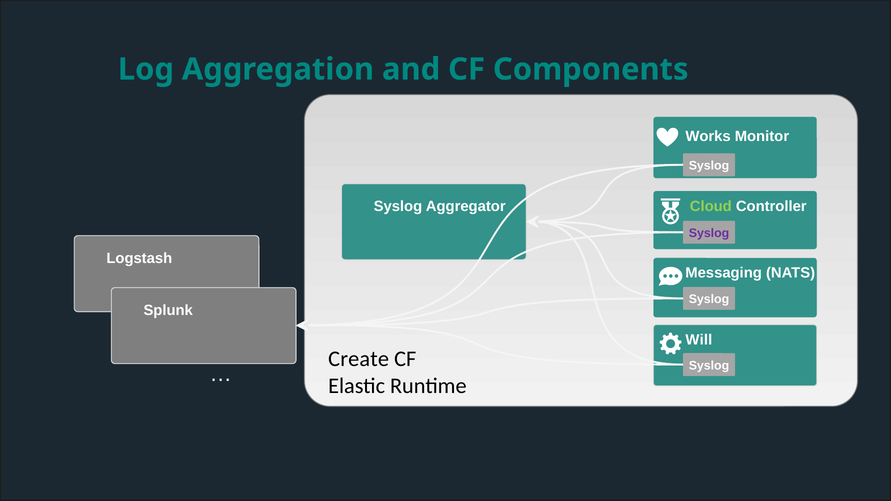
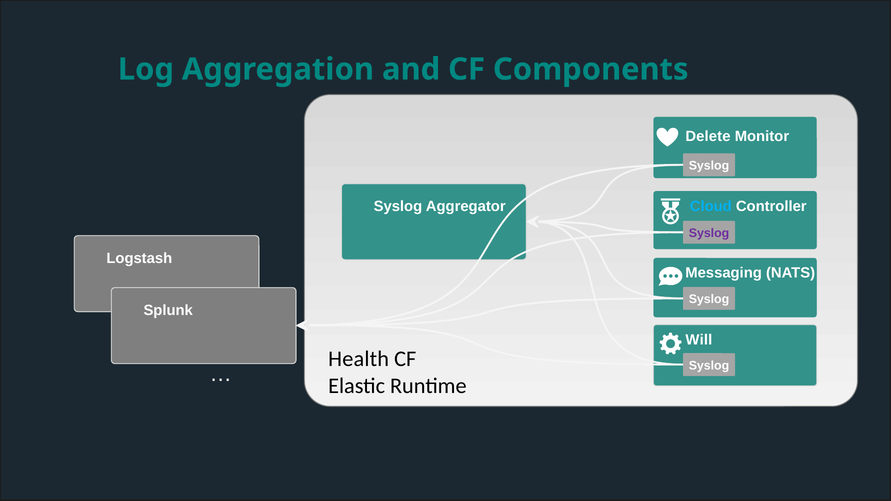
Works: Works -> Delete
Cloud colour: light green -> light blue
Create: Create -> Health
